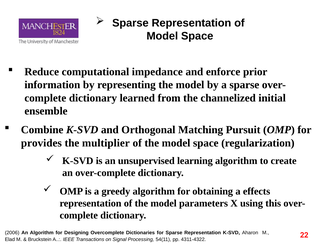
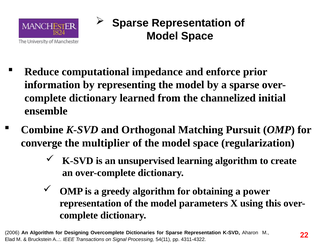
provides: provides -> converge
effects: effects -> power
